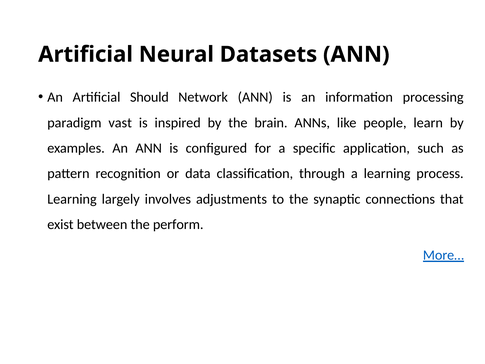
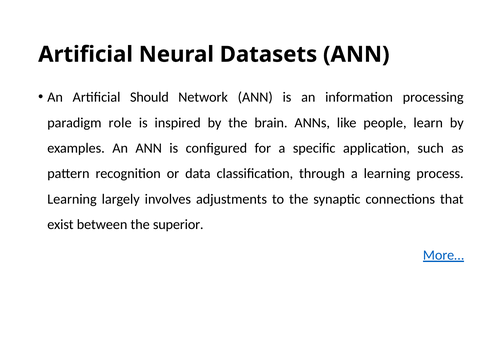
vast: vast -> role
perform: perform -> superior
